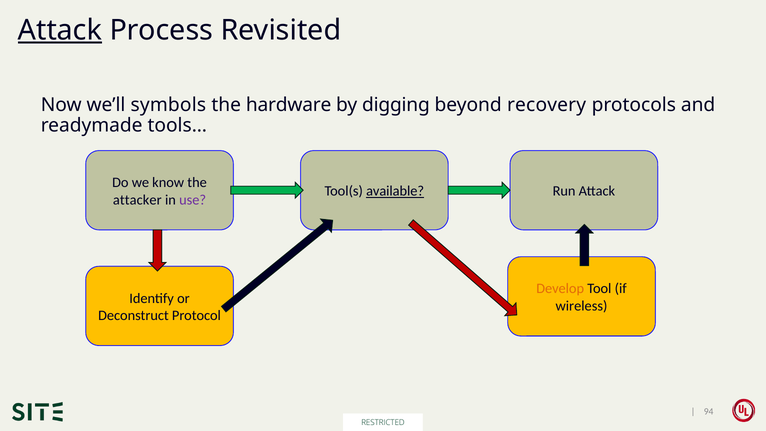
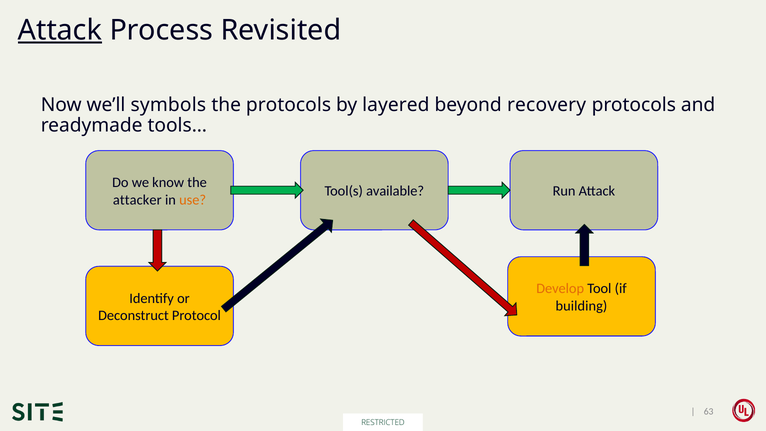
the hardware: hardware -> protocols
digging: digging -> layered
available underline: present -> none
use colour: purple -> orange
wireless: wireless -> building
94: 94 -> 63
